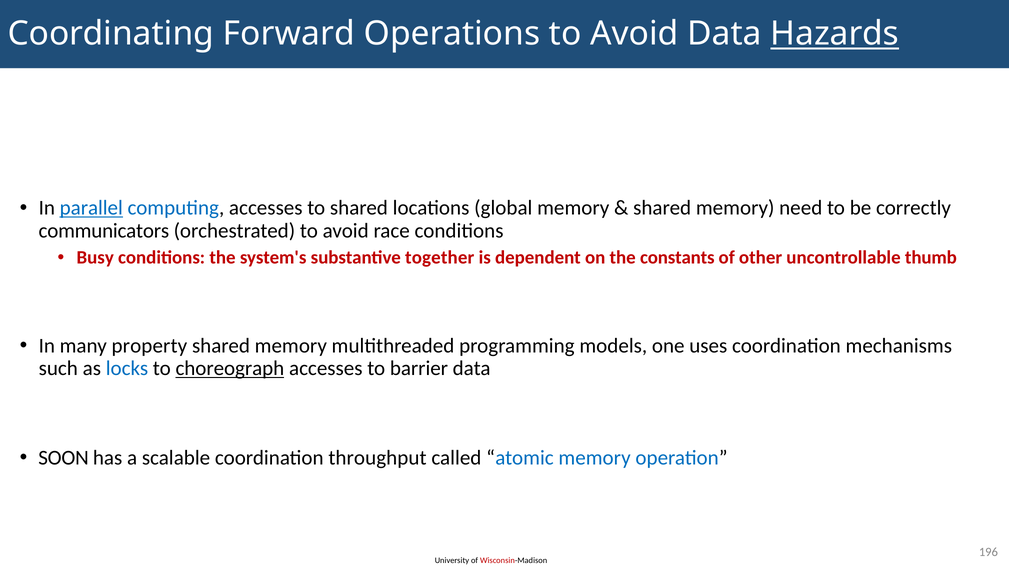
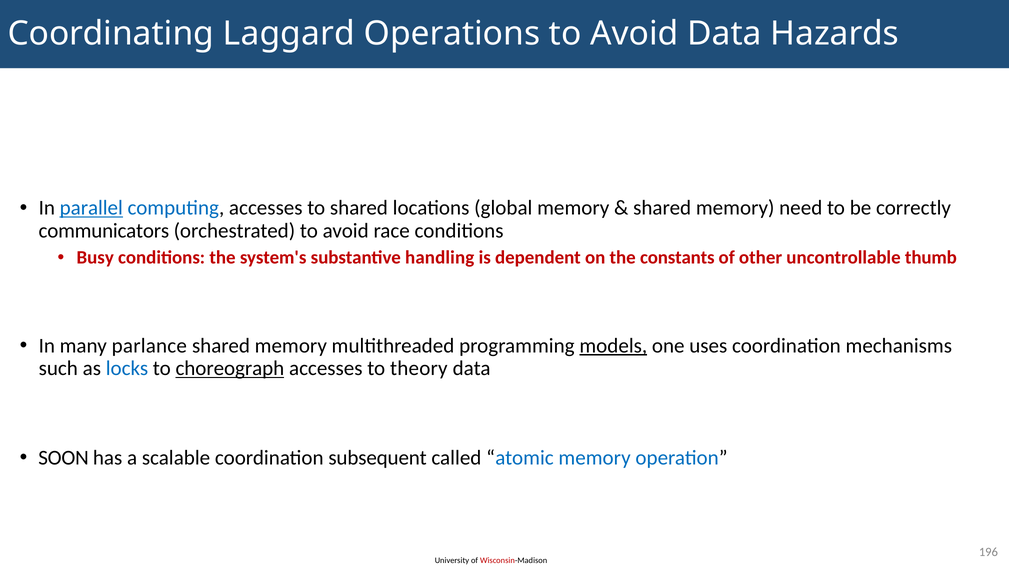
Forward: Forward -> Laggard
Hazards underline: present -> none
together: together -> handling
property: property -> parlance
models underline: none -> present
barrier: barrier -> theory
throughput: throughput -> subsequent
